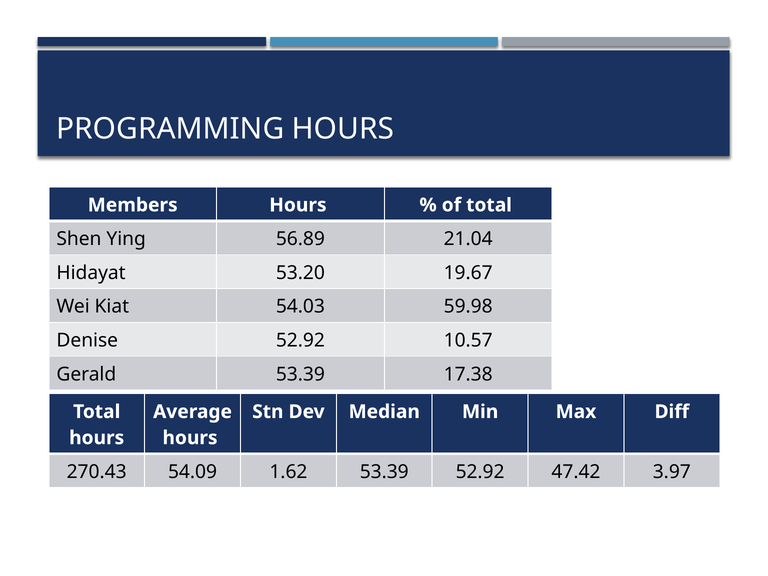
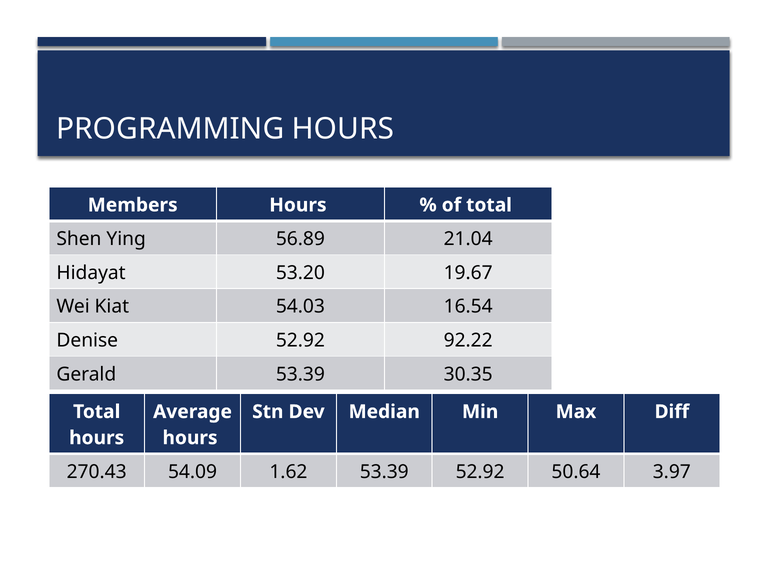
59.98: 59.98 -> 16.54
10.57: 10.57 -> 92.22
17.38: 17.38 -> 30.35
47.42: 47.42 -> 50.64
